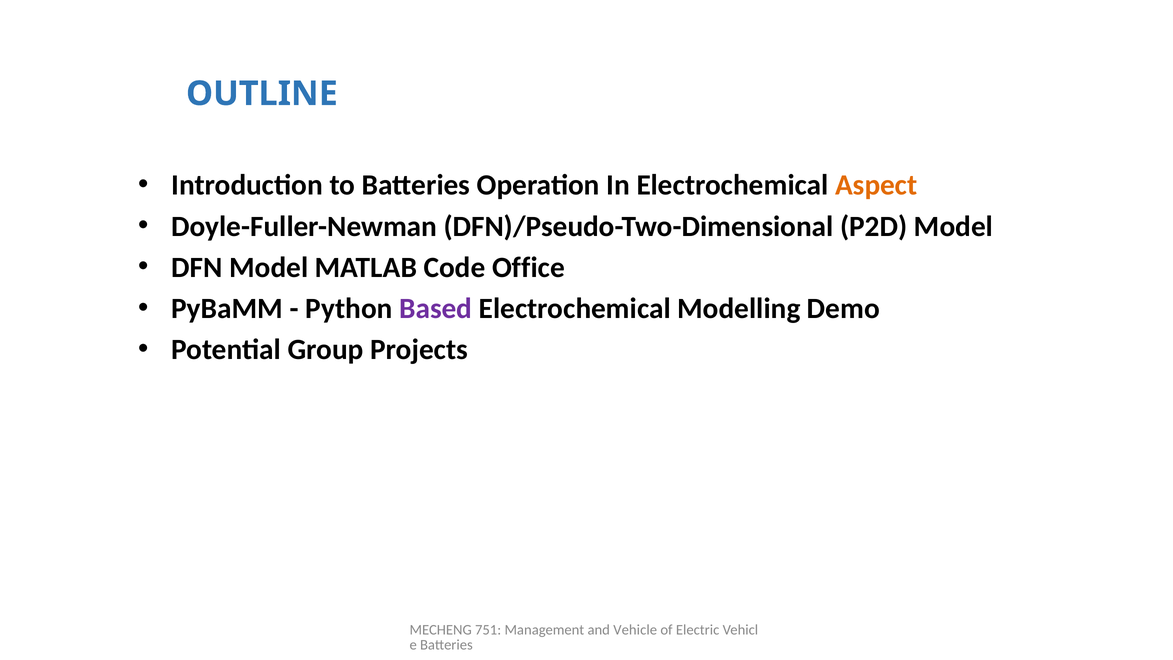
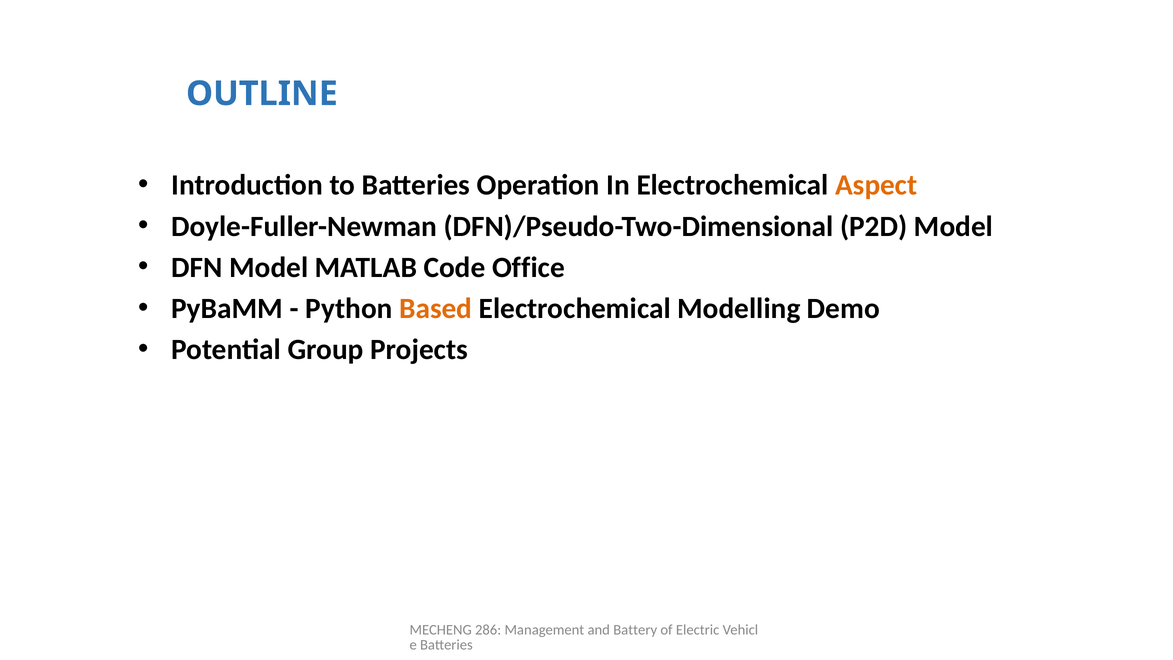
Based colour: purple -> orange
751: 751 -> 286
Vehicle: Vehicle -> Battery
